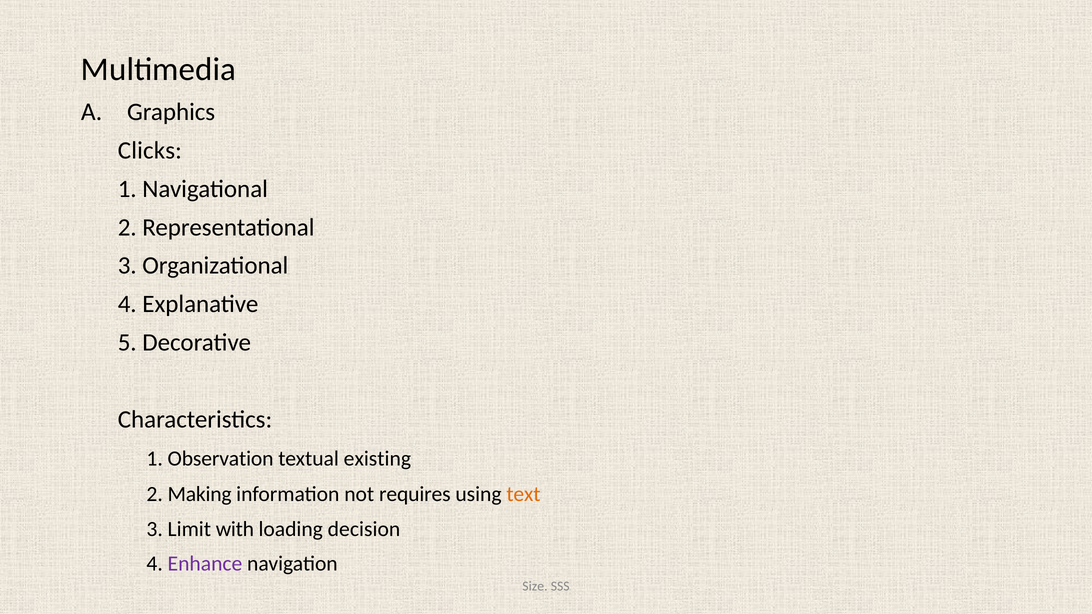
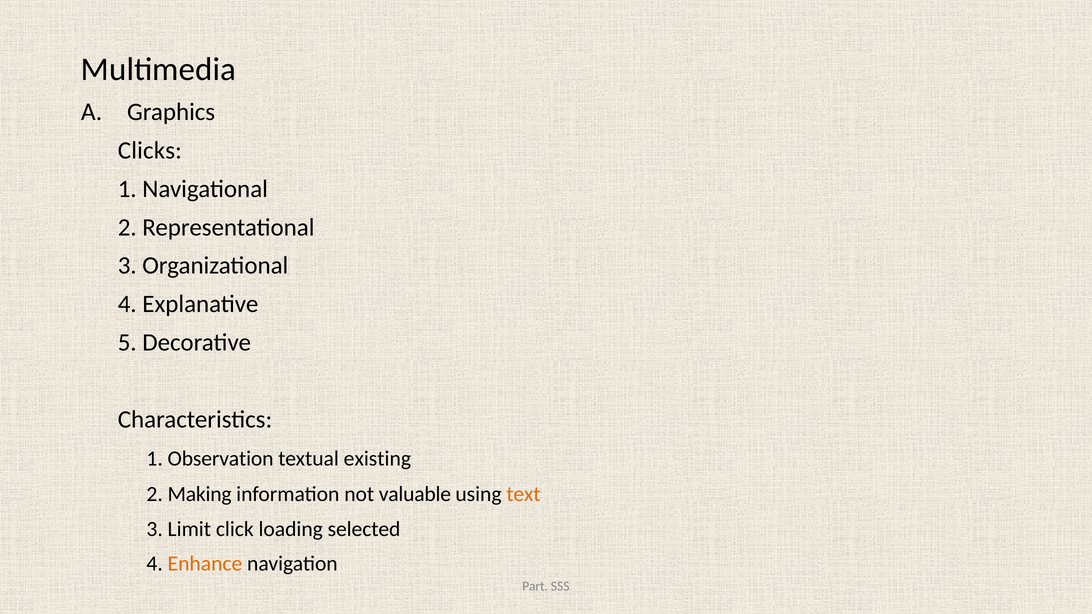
requires: requires -> valuable
with: with -> click
decision: decision -> selected
Enhance colour: purple -> orange
Size: Size -> Part
